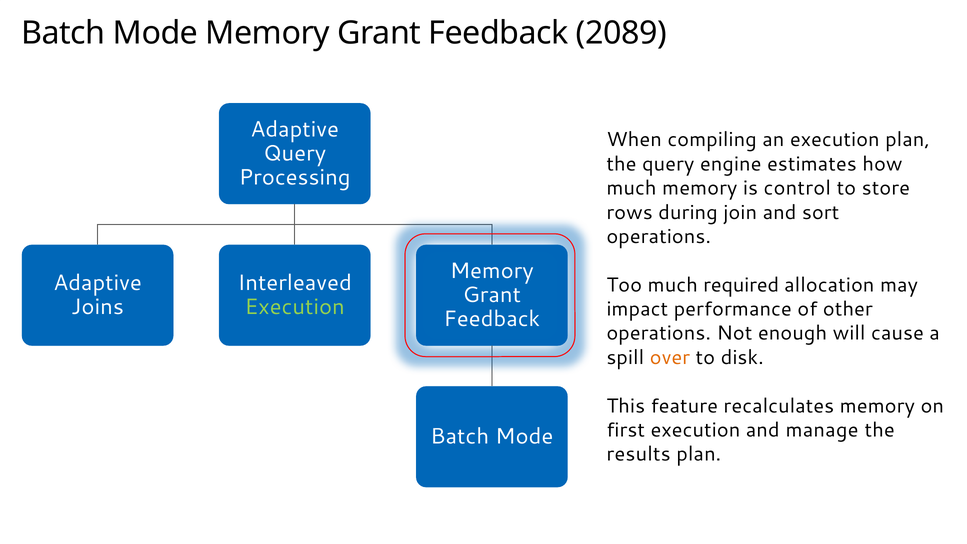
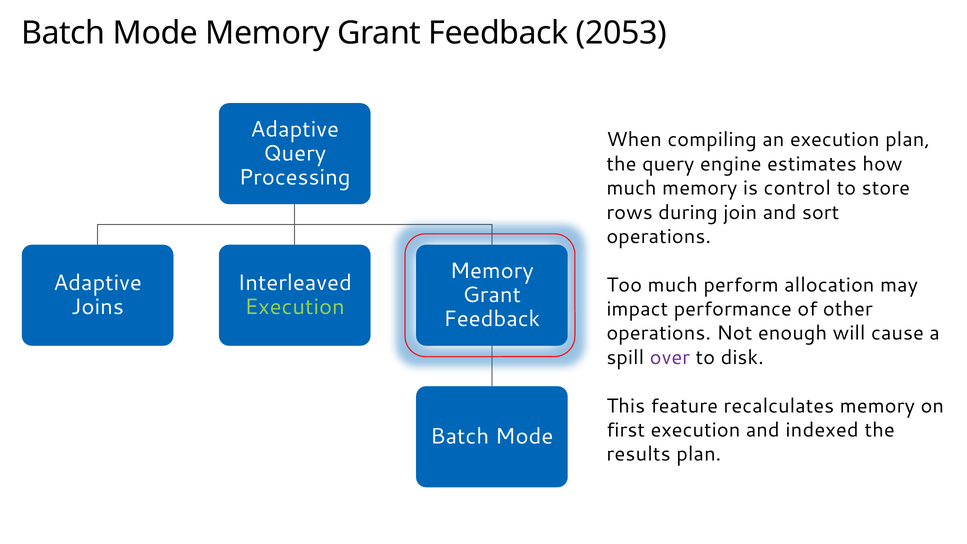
2089: 2089 -> 2053
required: required -> perform
over colour: orange -> purple
manage: manage -> indexed
